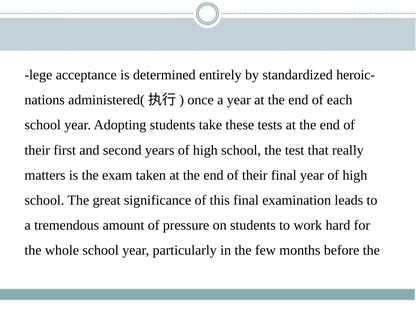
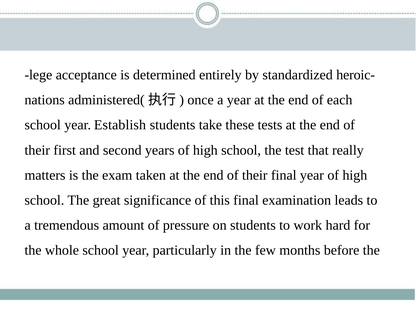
Adopting: Adopting -> Establish
